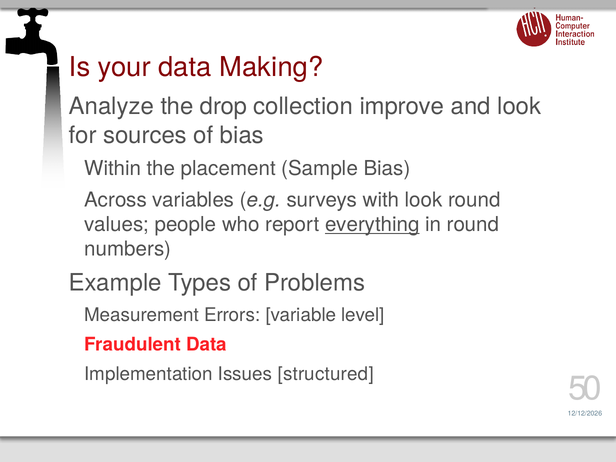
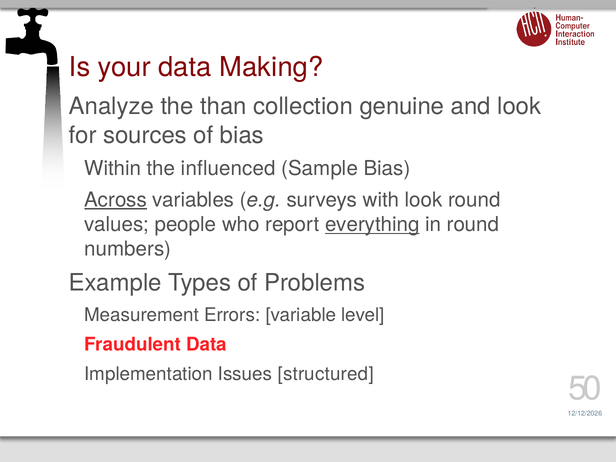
drop: drop -> than
improve: improve -> genuine
placement: placement -> influenced
Across underline: none -> present
